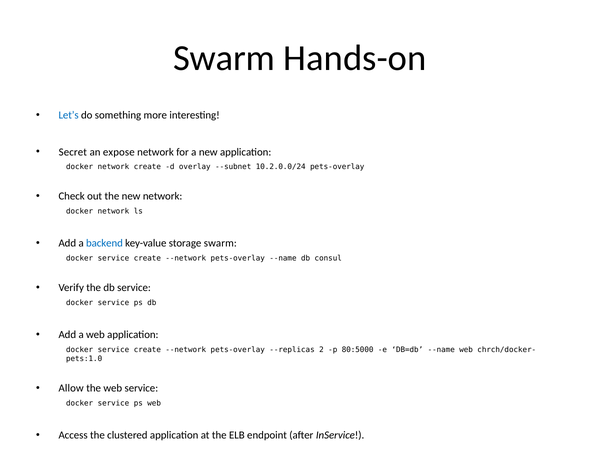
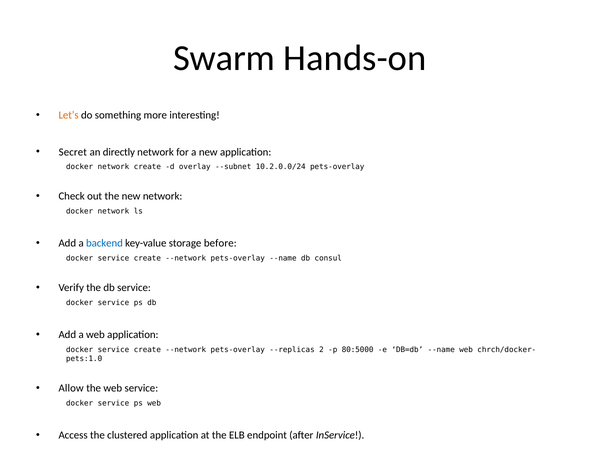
Let’s colour: blue -> orange
expose: expose -> directly
storage swarm: swarm -> before
